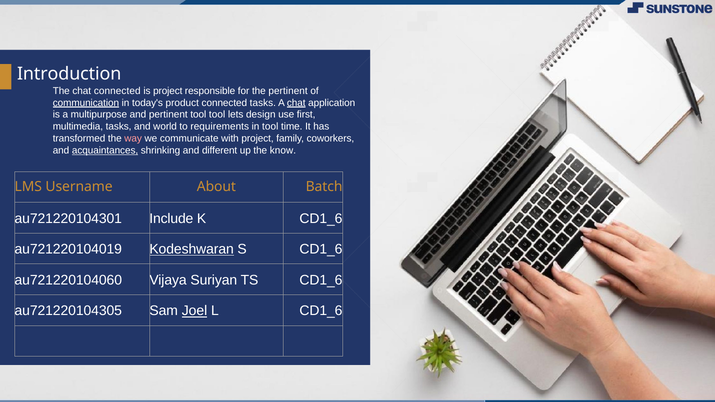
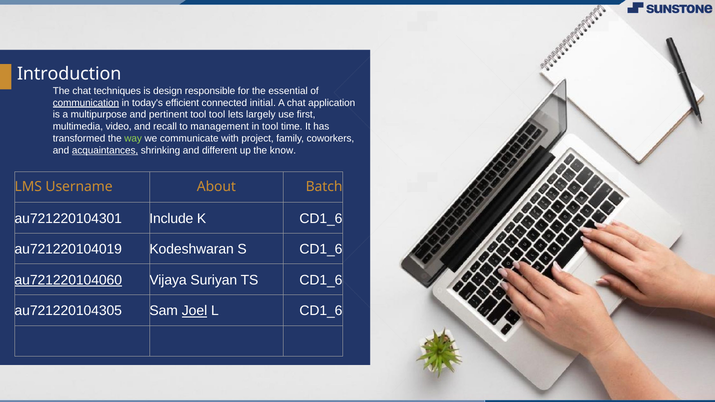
chat connected: connected -> techniques
is project: project -> design
the pertinent: pertinent -> essential
product: product -> efficient
connected tasks: tasks -> initial
chat at (296, 103) underline: present -> none
design: design -> largely
multimedia tasks: tasks -> video
world: world -> recall
requirements: requirements -> management
way colour: pink -> light green
Kodeshwaran underline: present -> none
au721220104060 underline: none -> present
